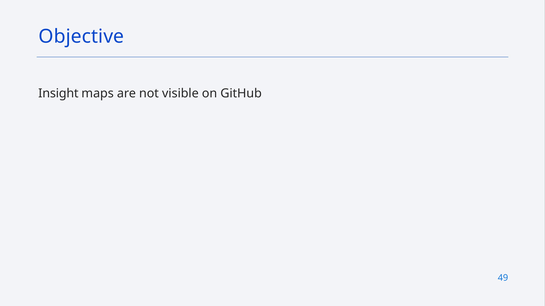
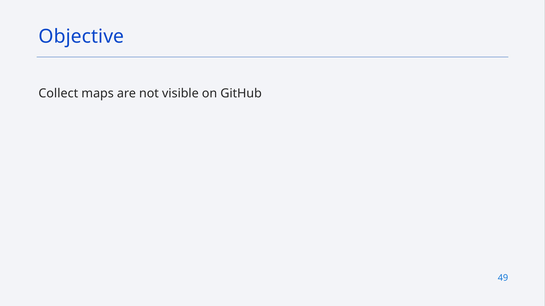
Insight: Insight -> Collect
